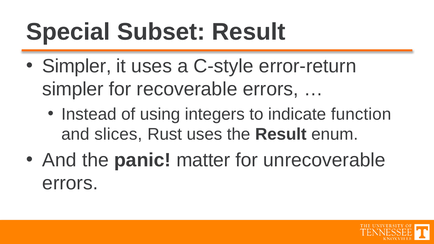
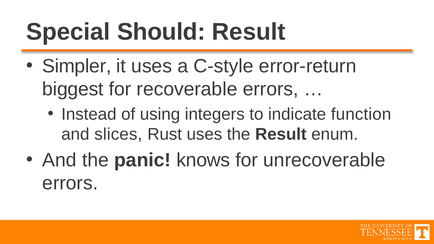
Subset: Subset -> Should
simpler at (73, 89): simpler -> biggest
matter: matter -> knows
